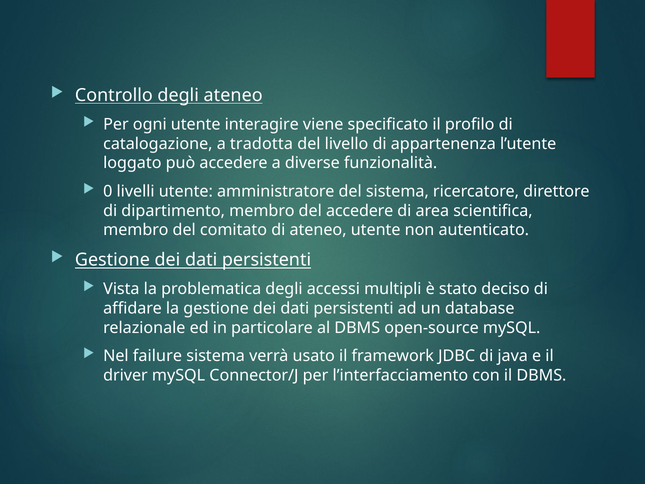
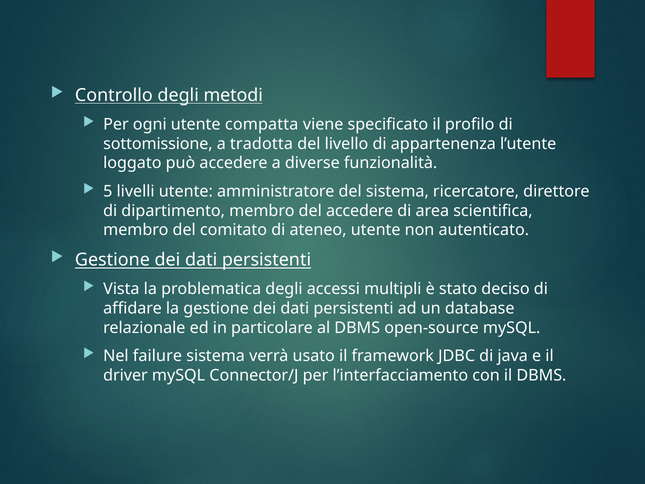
degli ateneo: ateneo -> metodi
interagire: interagire -> compatta
catalogazione: catalogazione -> sottomissione
0: 0 -> 5
